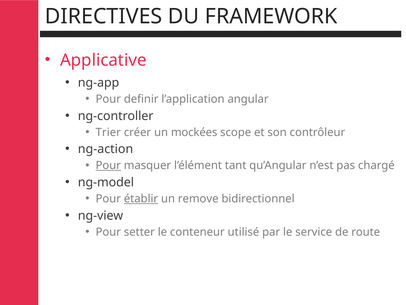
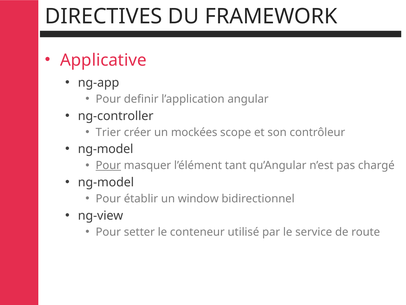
ng-action at (106, 149): ng-action -> ng-model
établir underline: present -> none
remove: remove -> window
